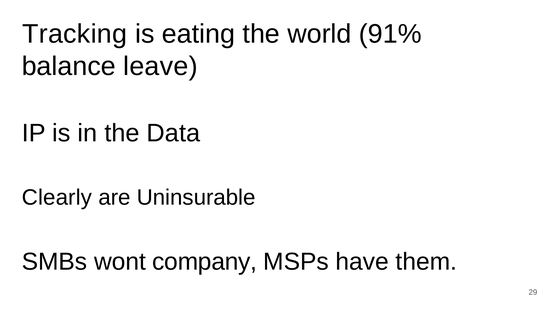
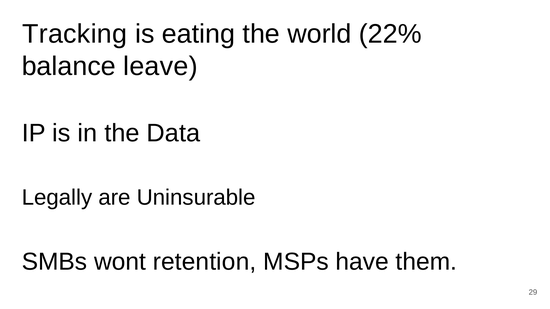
91%: 91% -> 22%
Clearly: Clearly -> Legally
company: company -> retention
